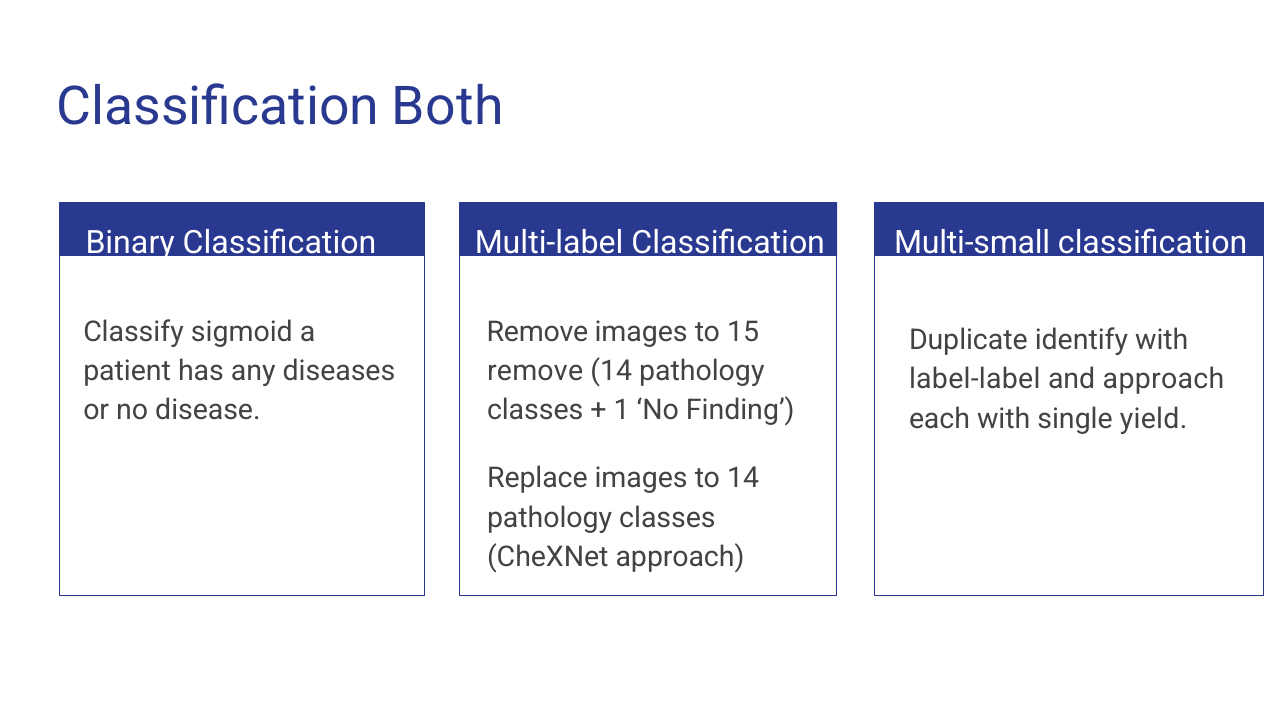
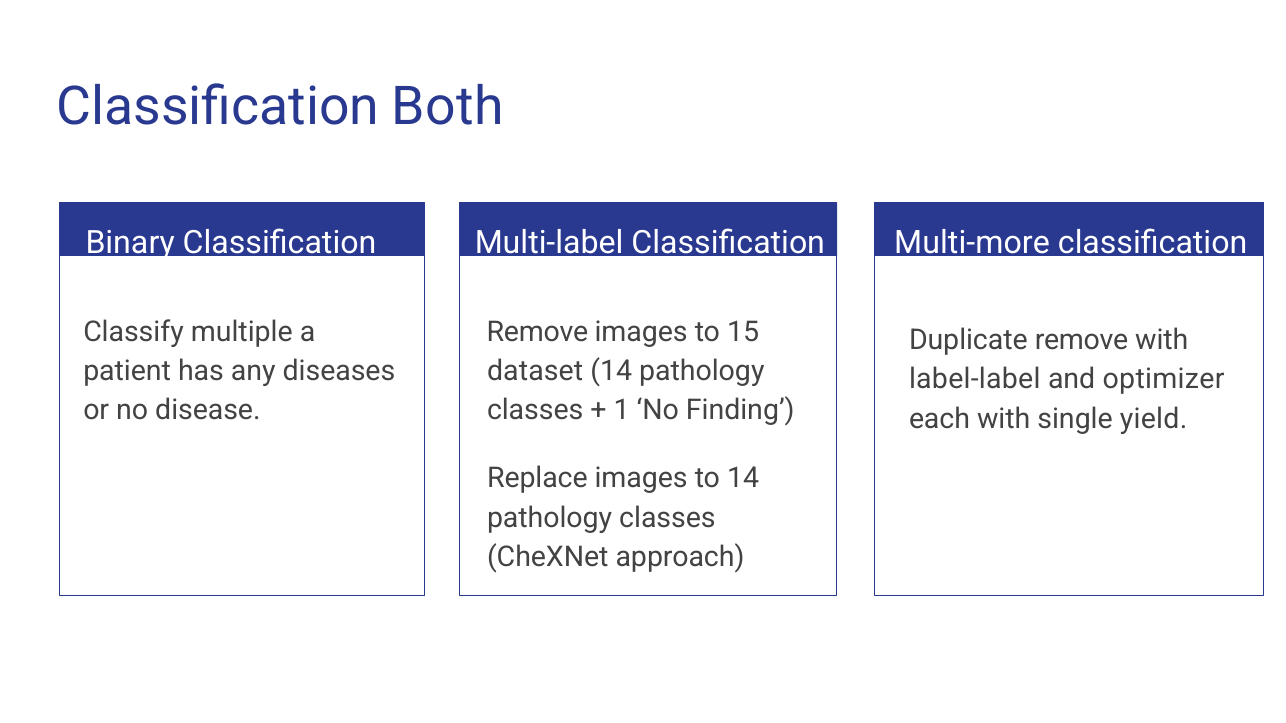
Multi-small: Multi-small -> Multi-more
sigmoid: sigmoid -> multiple
Duplicate identify: identify -> remove
remove at (535, 371): remove -> dataset
and approach: approach -> optimizer
